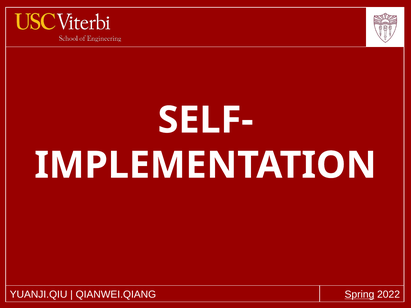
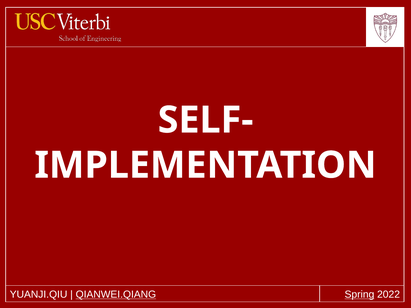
QIANWEI.QIANG underline: none -> present
